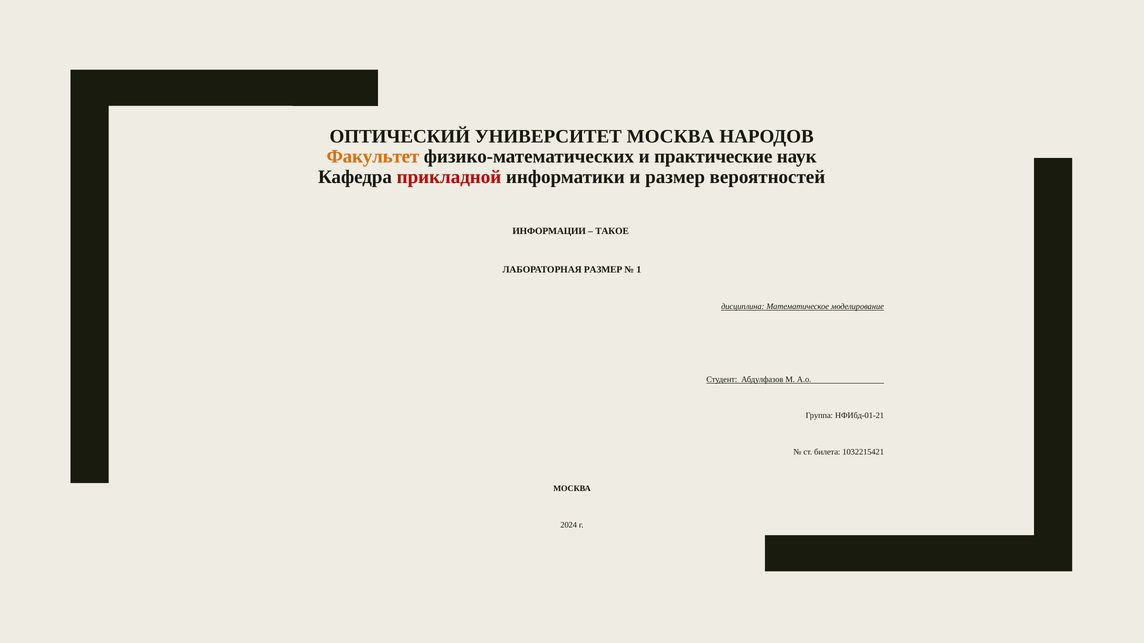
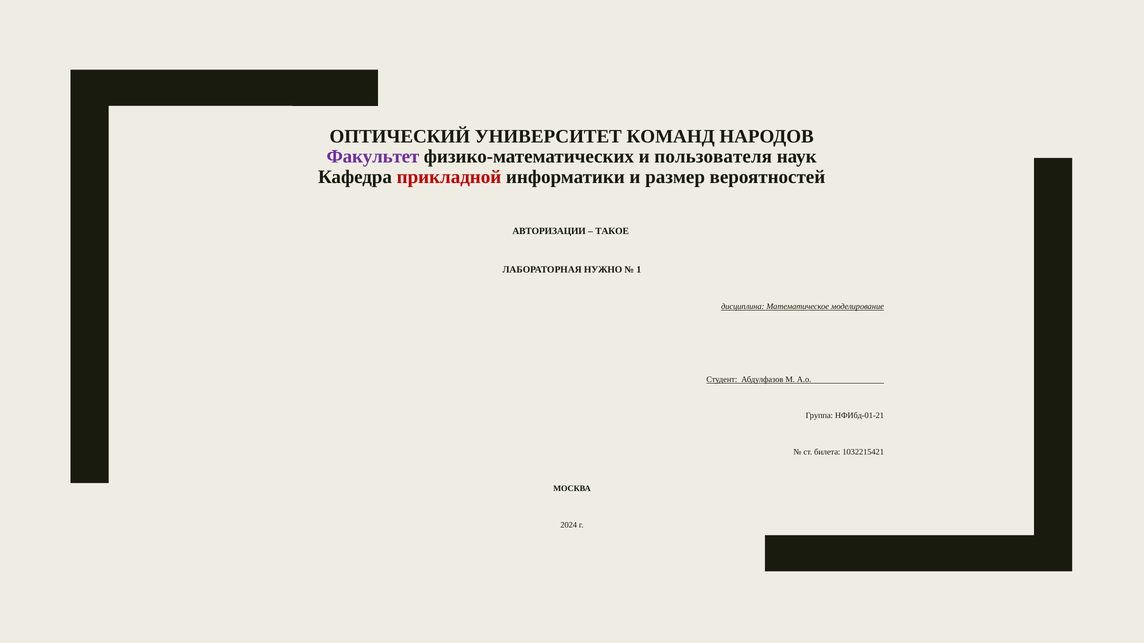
УНИВЕРСИТЕТ МОСКВА: МОСКВА -> КОМАНД
Факультет colour: orange -> purple
практические: практические -> пользователя
ИНФОРМАЦИИ: ИНФОРМАЦИИ -> АВТОРИЗАЦИИ
ЛАБОРАТОРНАЯ РАЗМЕР: РАЗМЕР -> НУЖНО
